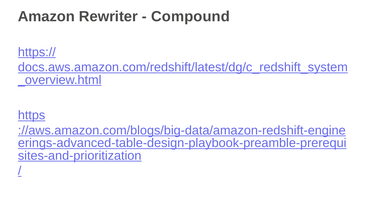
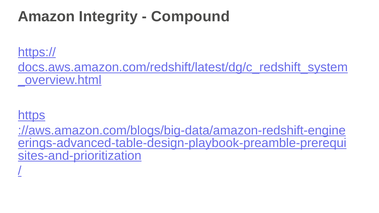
Rewriter: Rewriter -> Integrity
